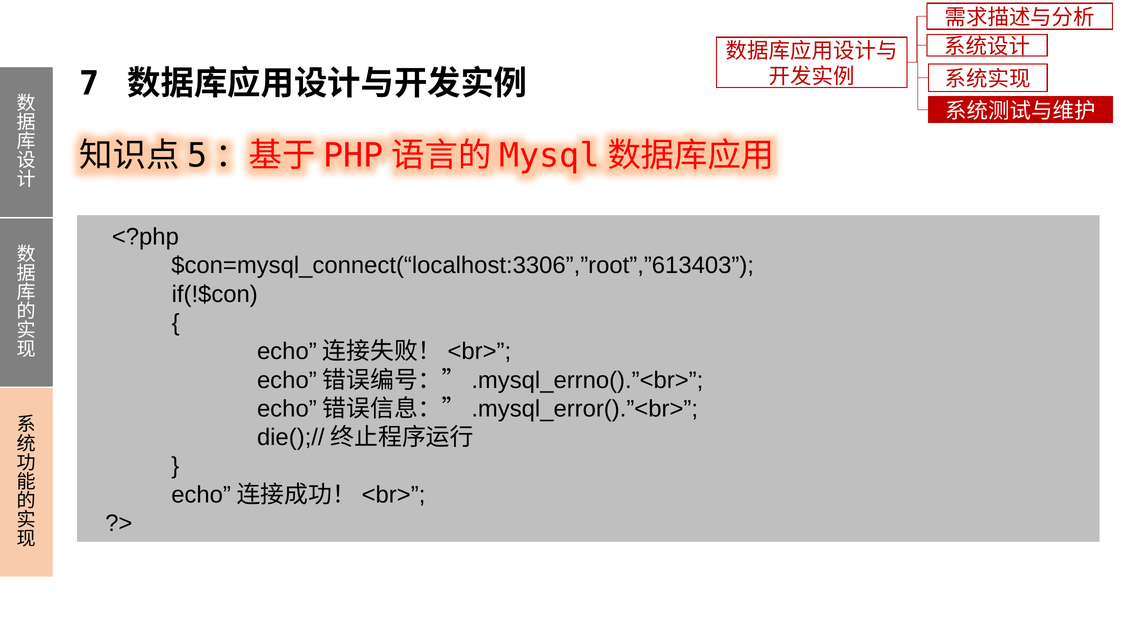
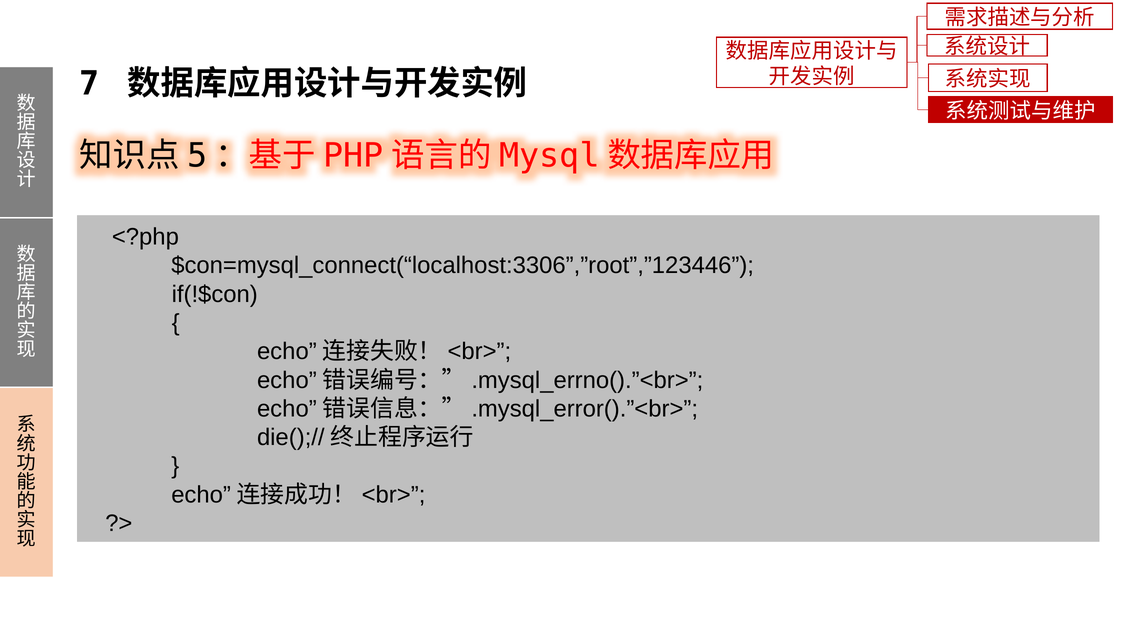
$con=mysql_connect(“localhost:3306”,”root”,”613403: $con=mysql_connect(“localhost:3306”,”root”,”613403 -> $con=mysql_connect(“localhost:3306”,”root”,”123446
